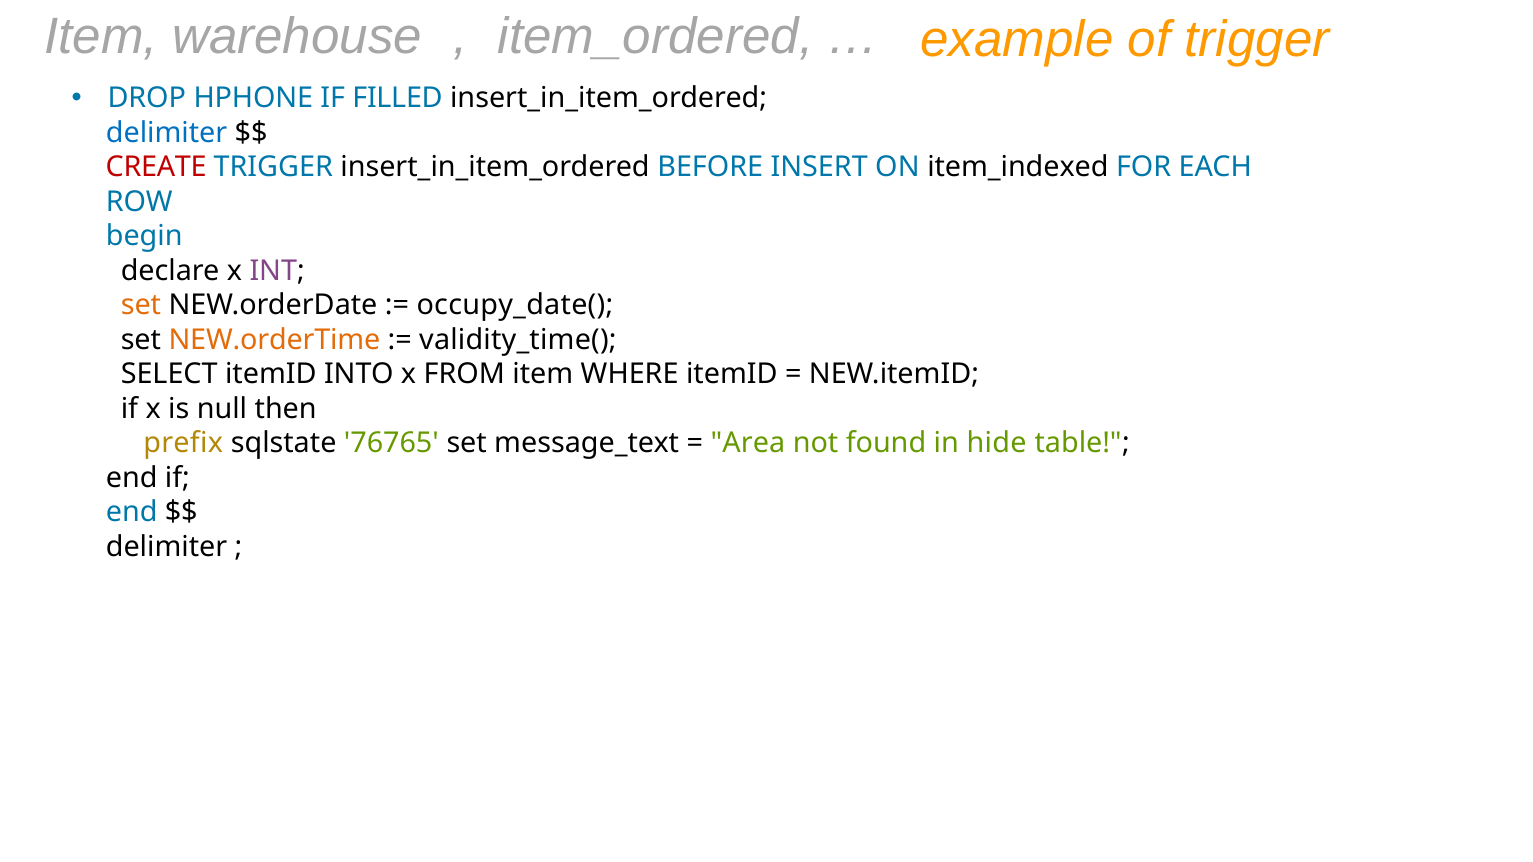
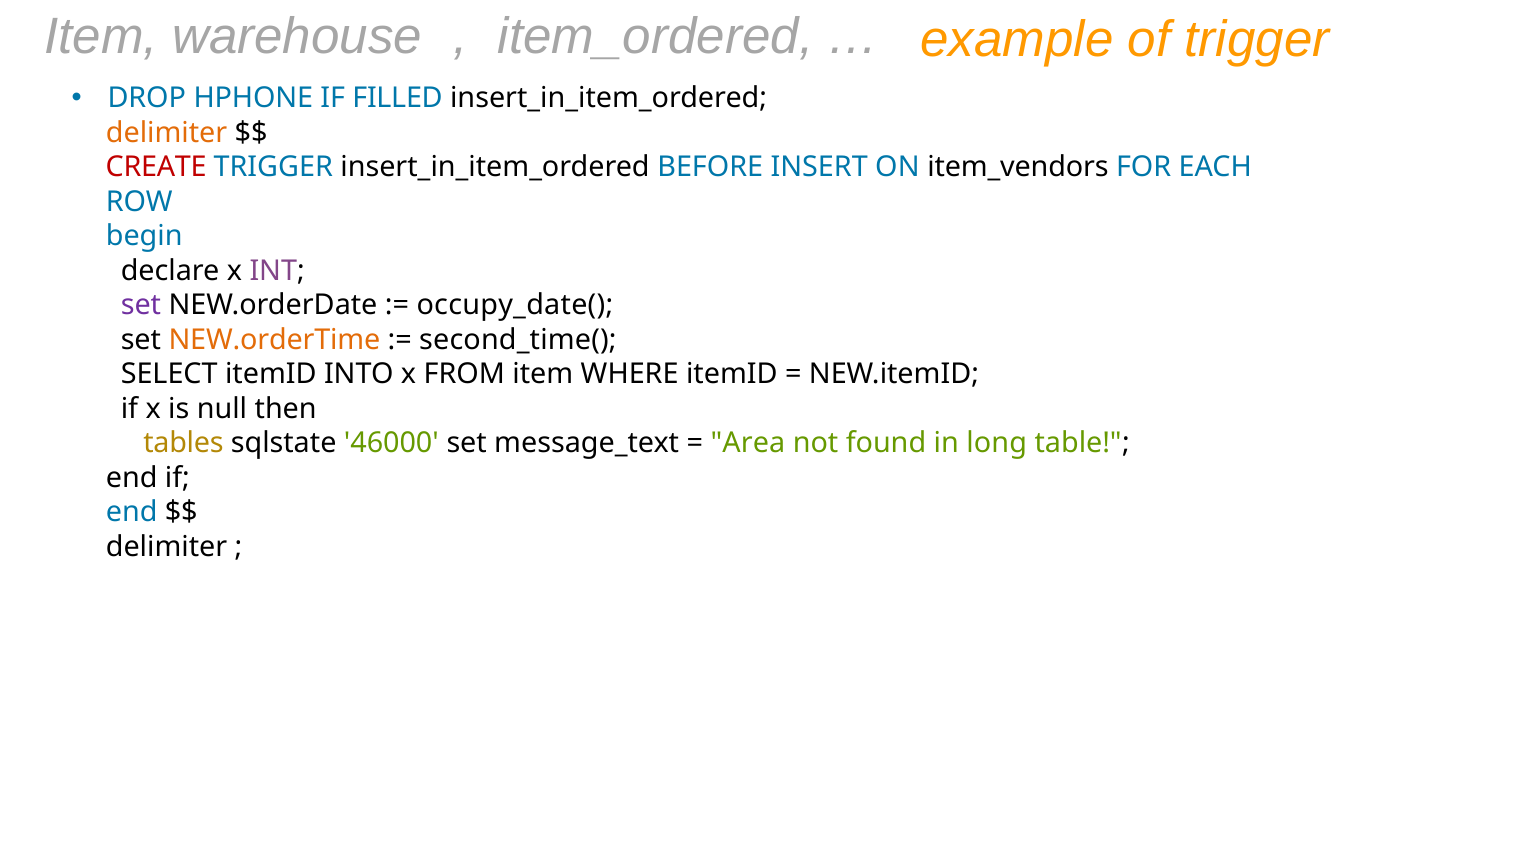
delimiter at (167, 133) colour: blue -> orange
item_indexed: item_indexed -> item_vendors
set at (141, 305) colour: orange -> purple
validity_time(: validity_time( -> second_time(
prefix: prefix -> tables
76765: 76765 -> 46000
hide: hide -> long
